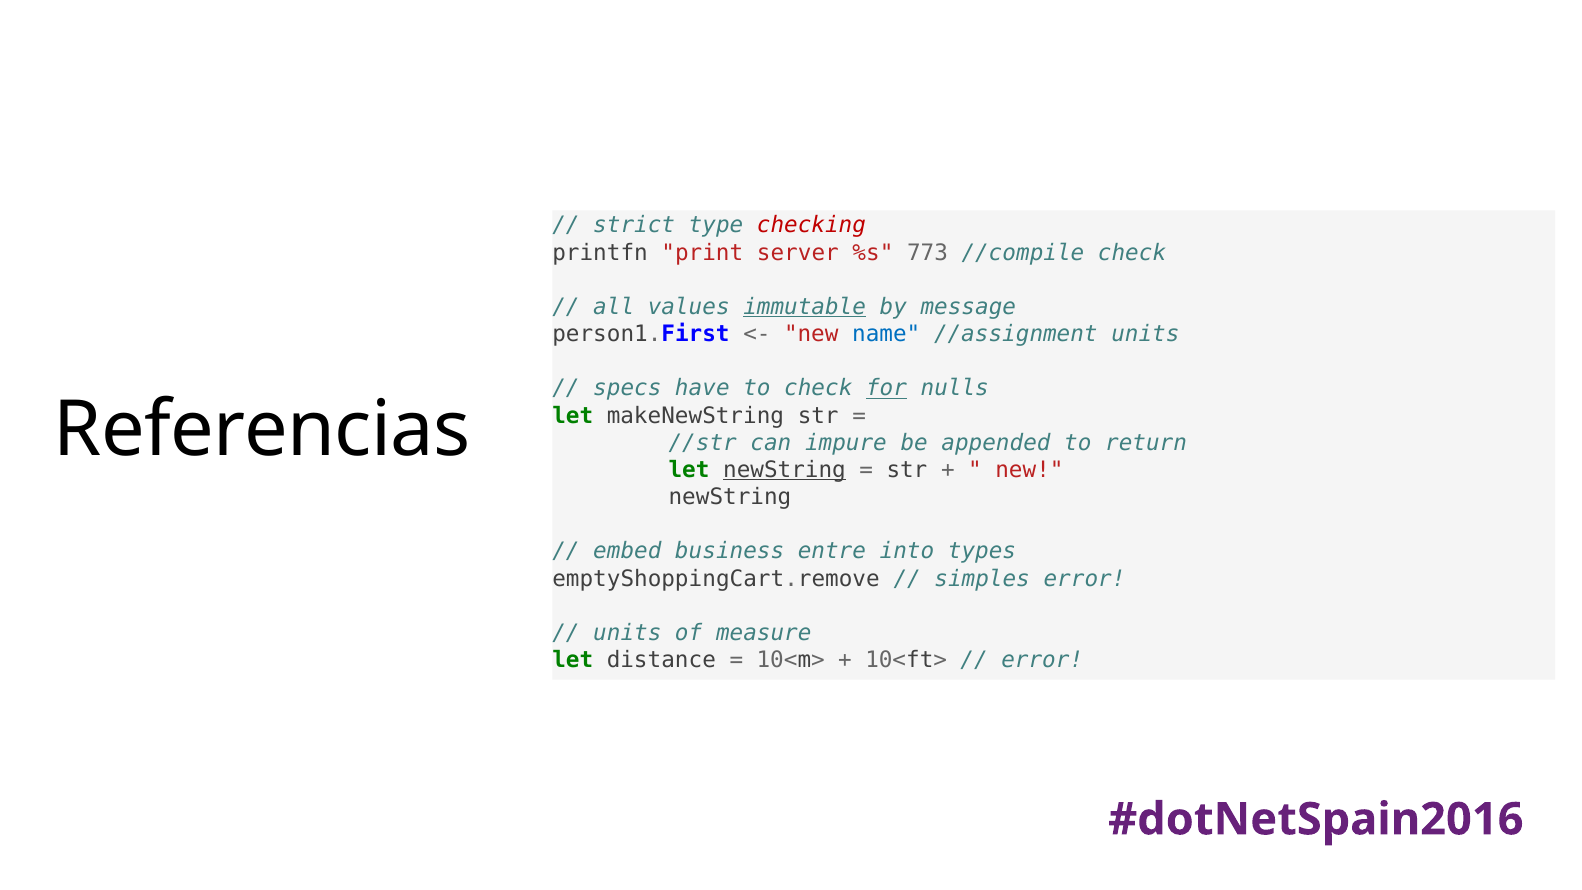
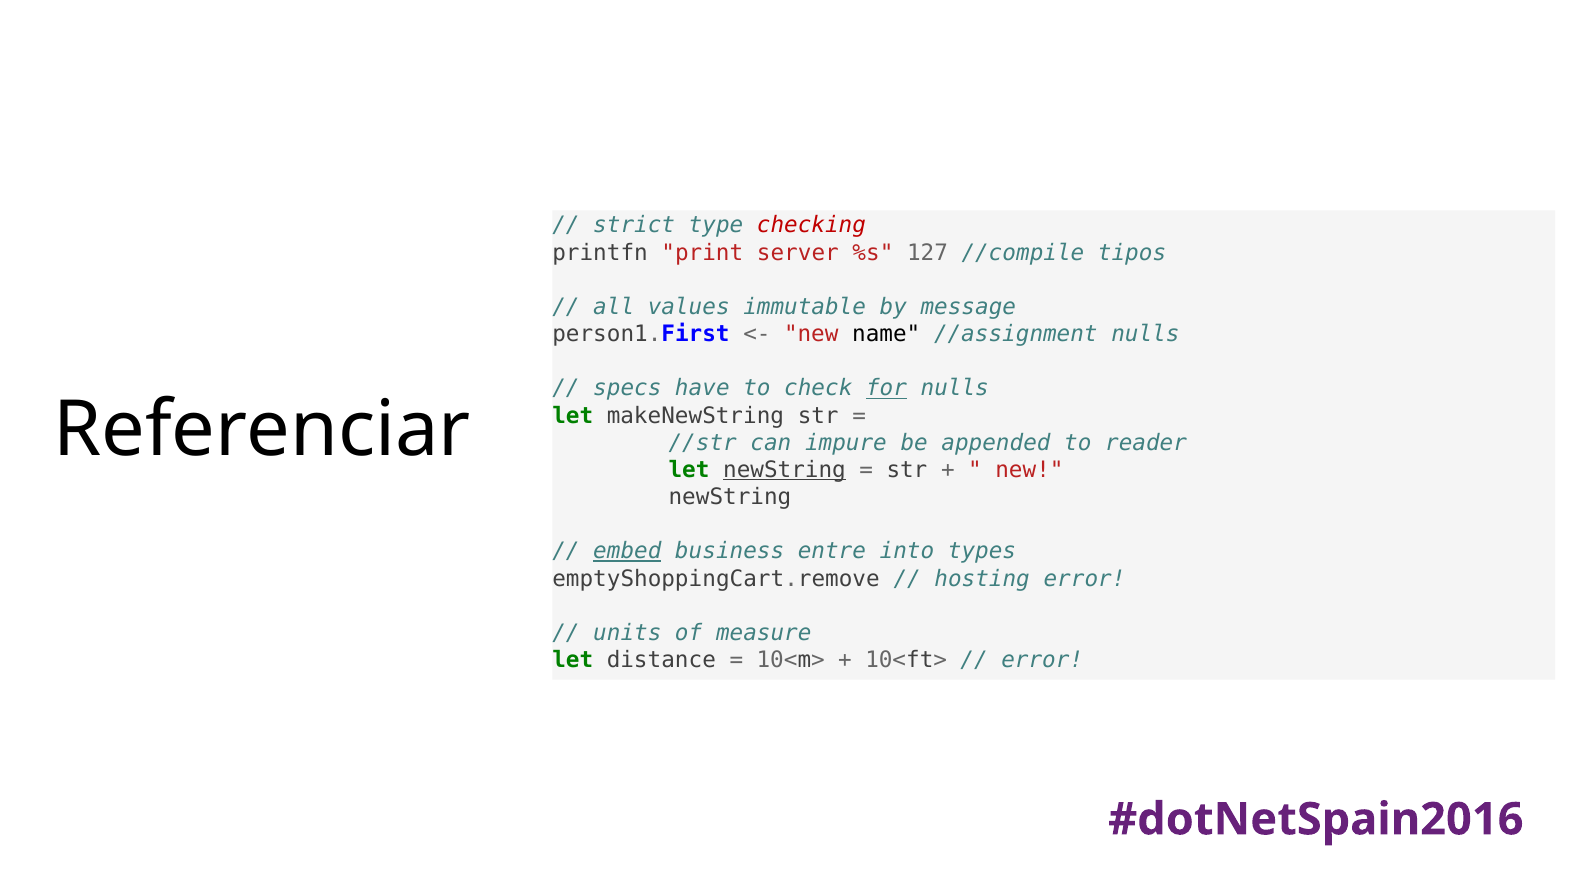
773: 773 -> 127
//compile check: check -> tipos
immutable underline: present -> none
name colour: blue -> black
//assignment units: units -> nulls
Referencias: Referencias -> Referenciar
return: return -> reader
embed underline: none -> present
simples: simples -> hosting
